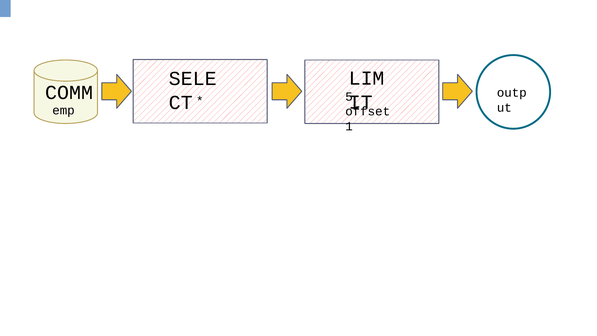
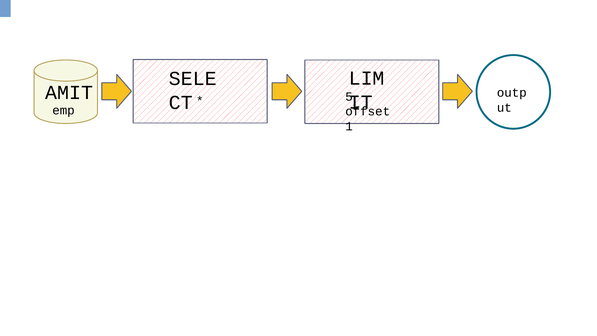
COMM: COMM -> AMIT
